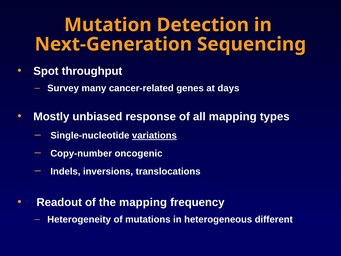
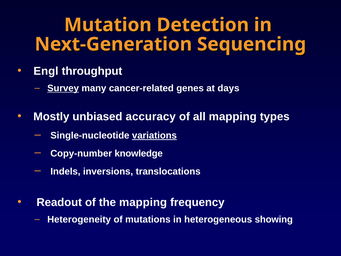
Spot: Spot -> Engl
Survey underline: none -> present
response: response -> accuracy
oncogenic: oncogenic -> knowledge
different: different -> showing
